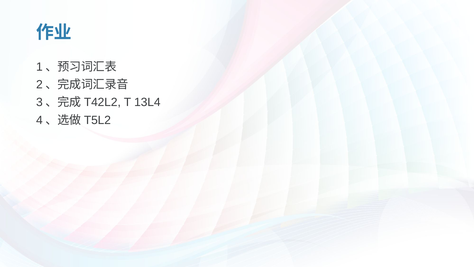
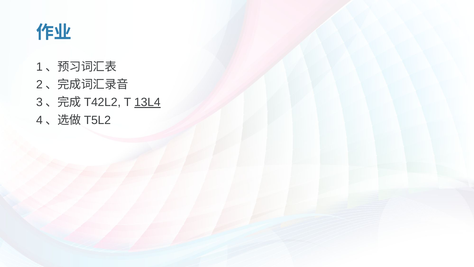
13L4 underline: none -> present
